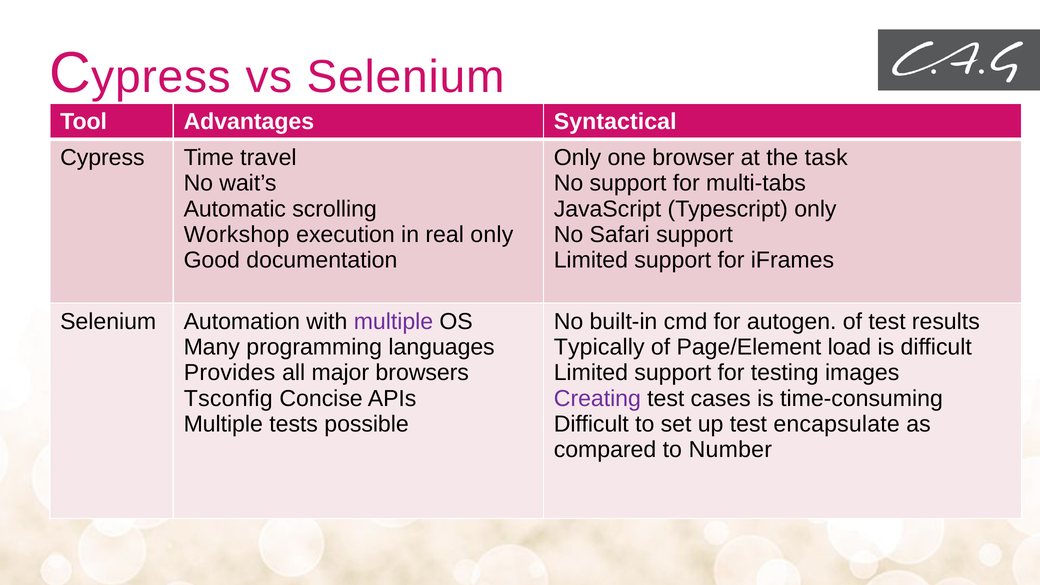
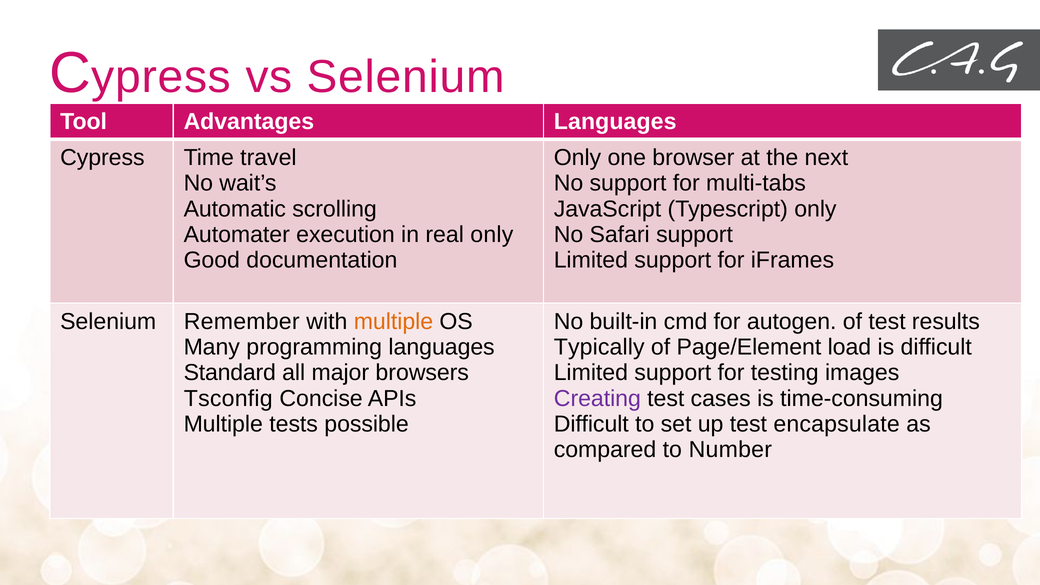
Advantages Syntactical: Syntactical -> Languages
task: task -> next
Workshop: Workshop -> Automater
Automation: Automation -> Remember
multiple at (393, 321) colour: purple -> orange
Provides: Provides -> Standard
